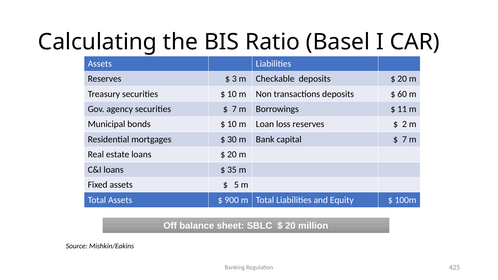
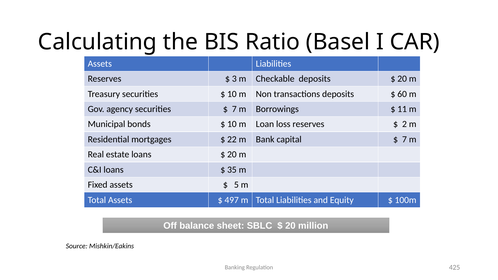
30: 30 -> 22
900: 900 -> 497
